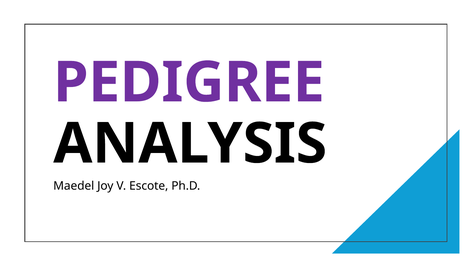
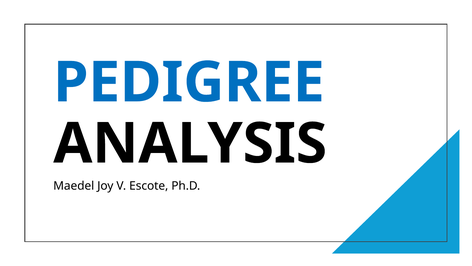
PEDIGREE colour: purple -> blue
